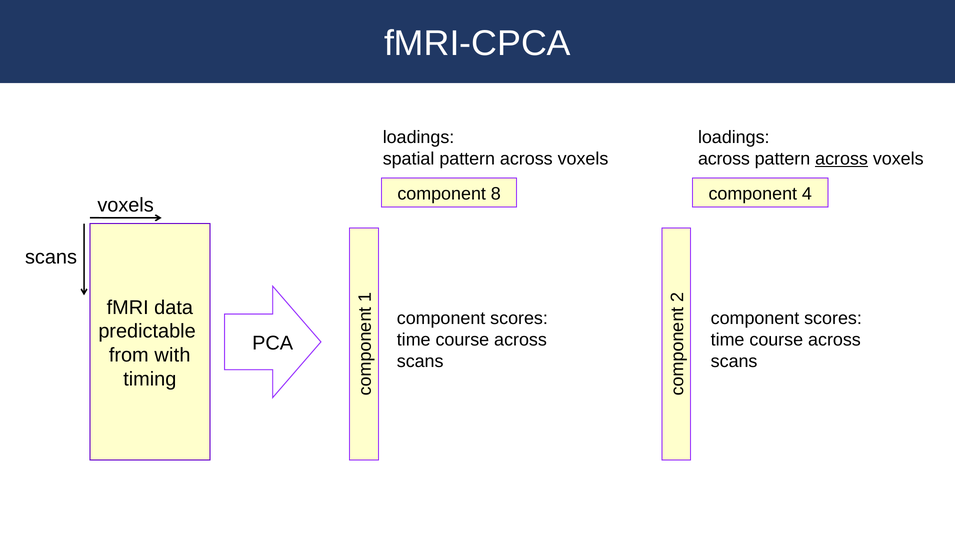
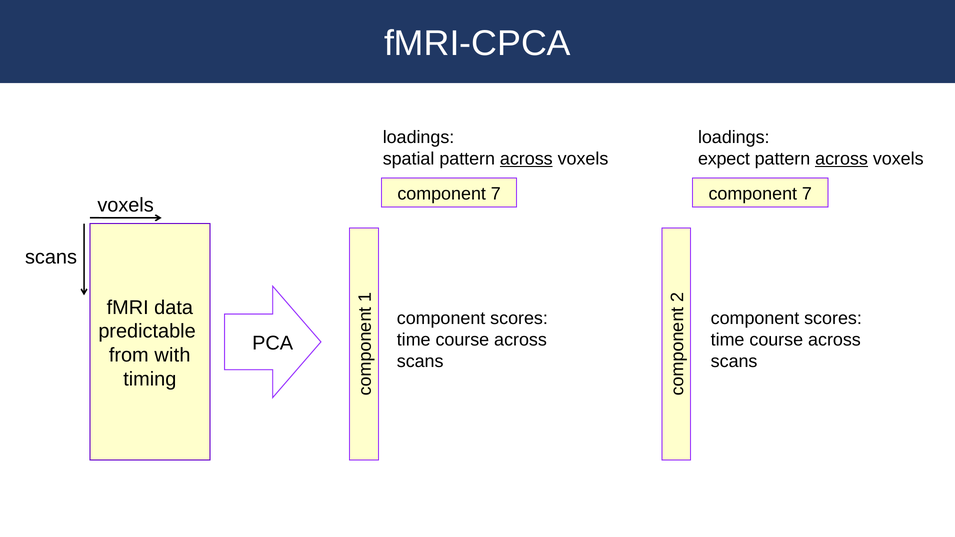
across at (526, 159) underline: none -> present
across at (724, 159): across -> expect
8 at (496, 194): 8 -> 7
4 at (807, 194): 4 -> 7
